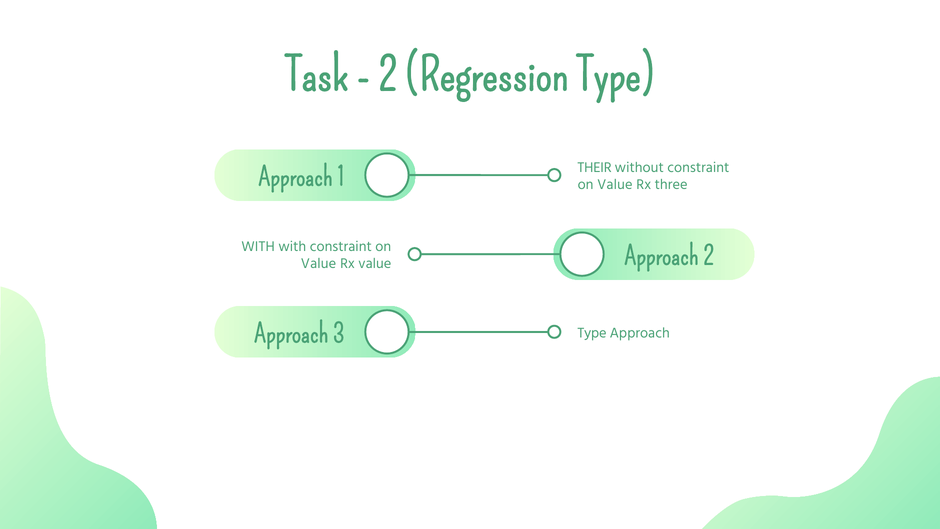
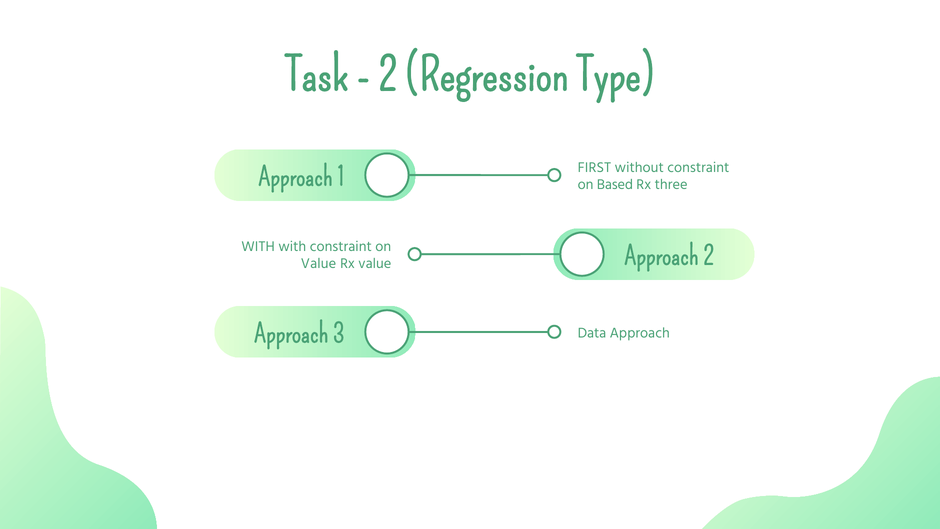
THEIR: THEIR -> FIRST
Value at (615, 185): Value -> Based
3 Type: Type -> Data
